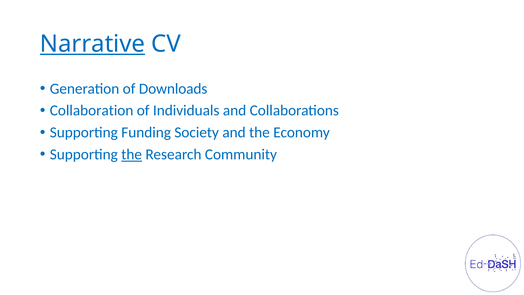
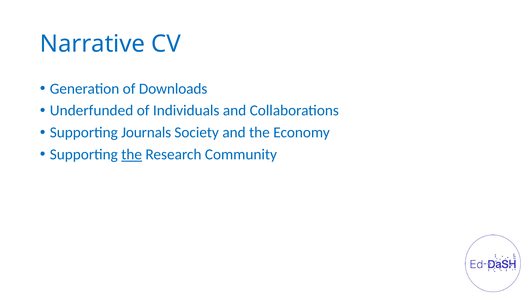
Narrative underline: present -> none
Collaboration: Collaboration -> Underfunded
Funding: Funding -> Journals
